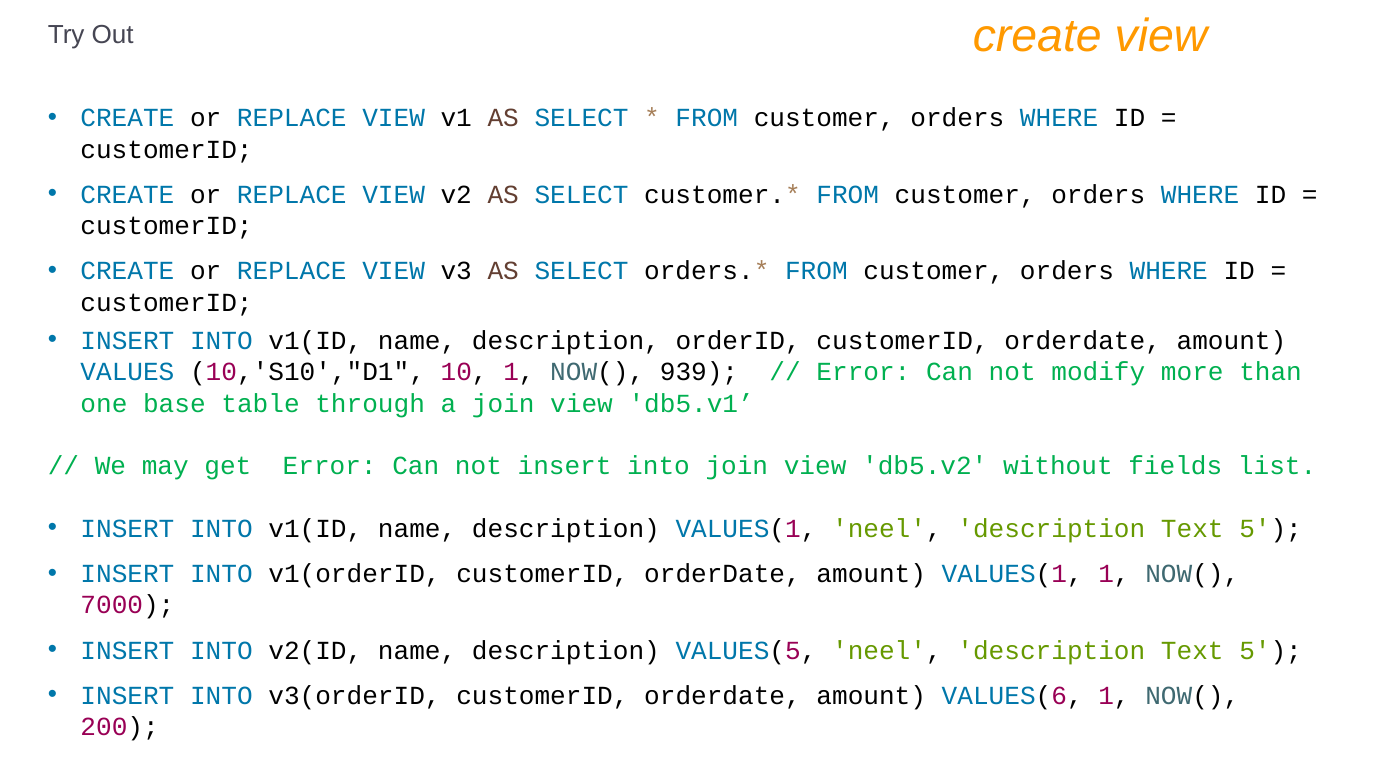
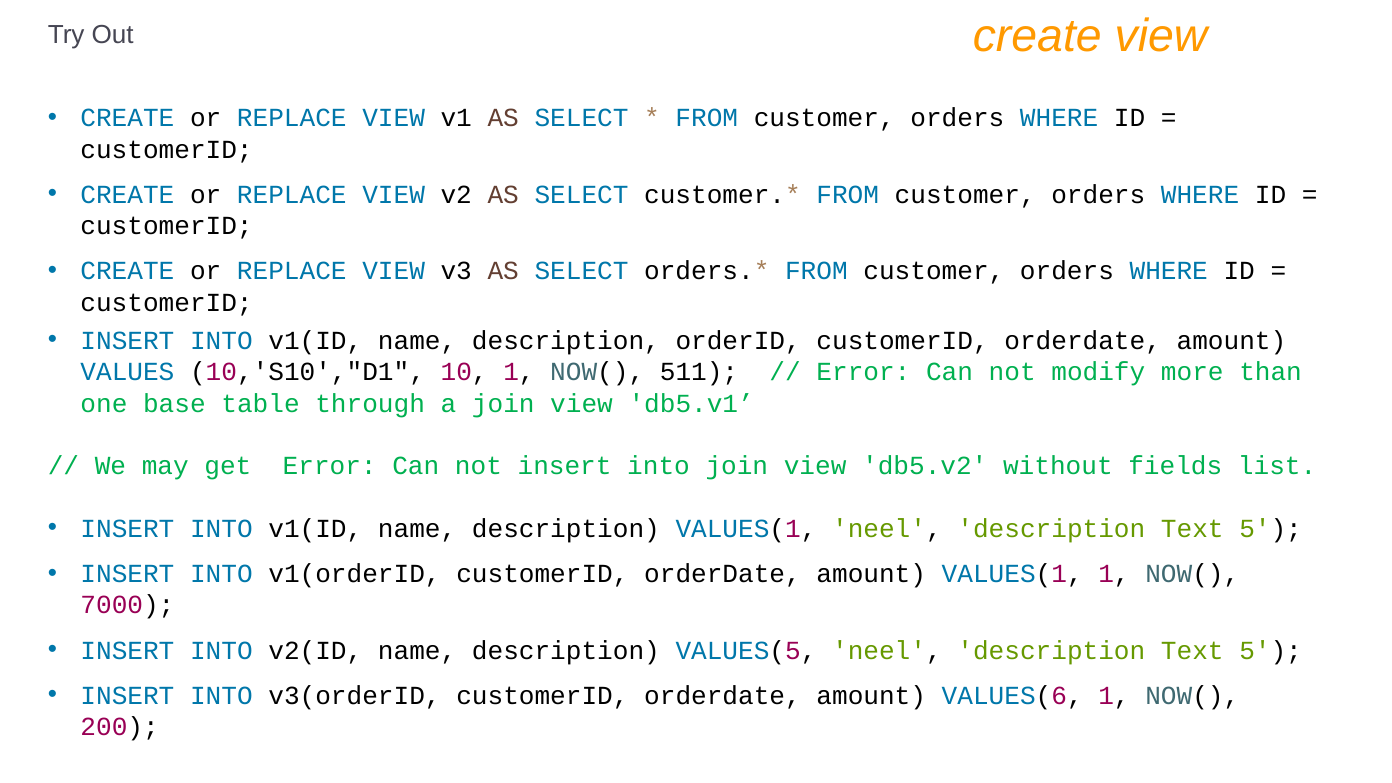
939: 939 -> 511
